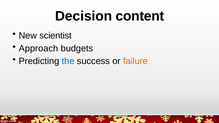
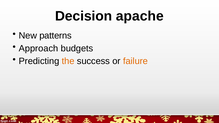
content: content -> apache
scientist: scientist -> patterns
the colour: blue -> orange
